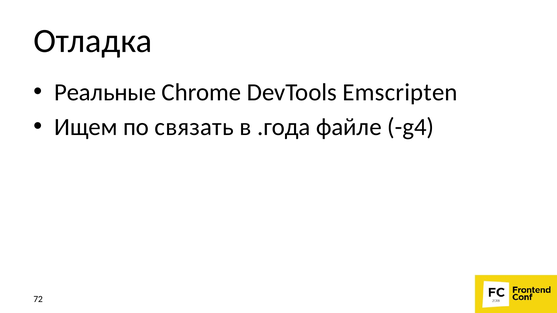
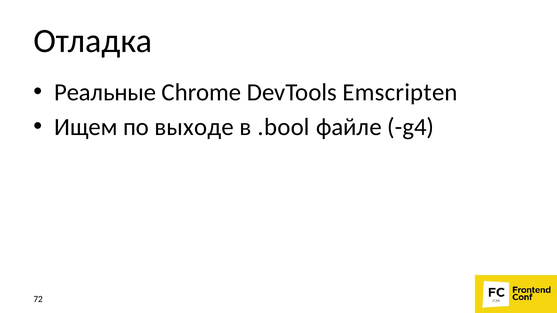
связать: связать -> выходе
.года: .года -> .bool
